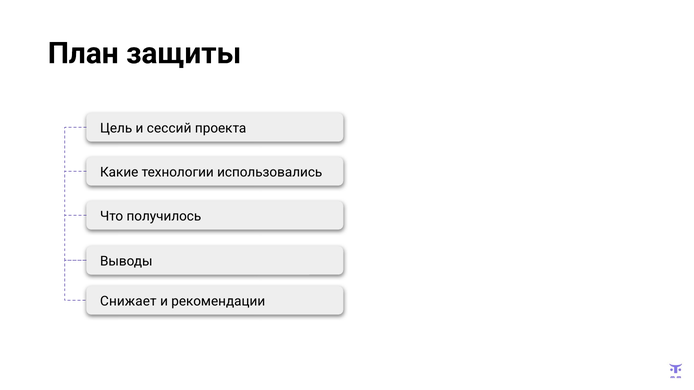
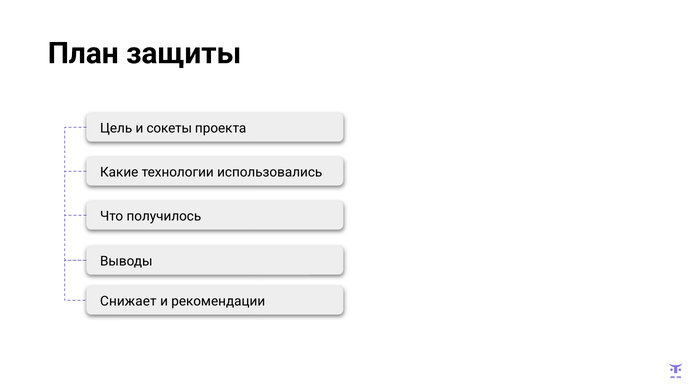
сессий: сессий -> сокеты
